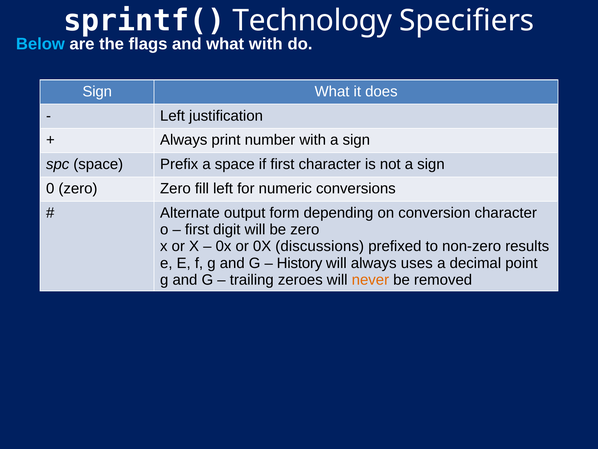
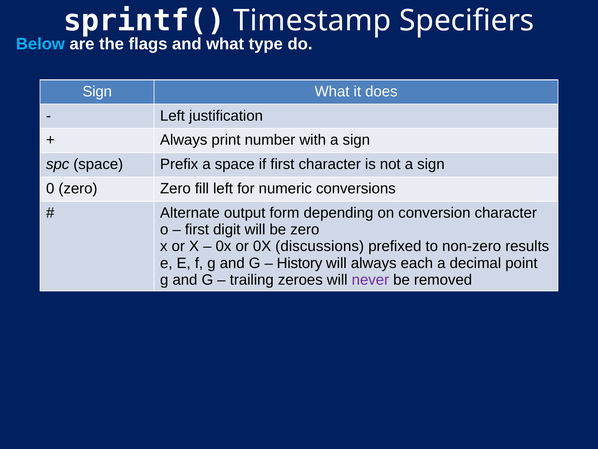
Technology: Technology -> Timestamp
what with: with -> type
uses: uses -> each
never colour: orange -> purple
